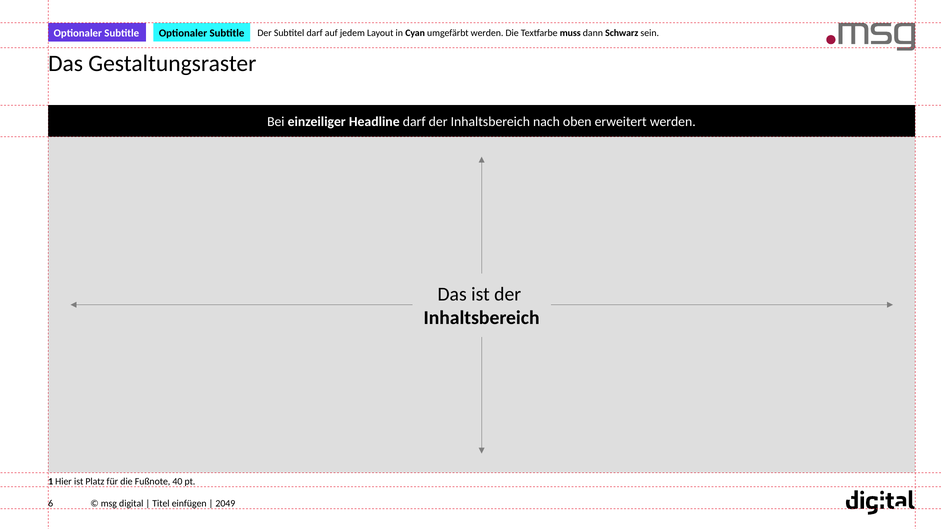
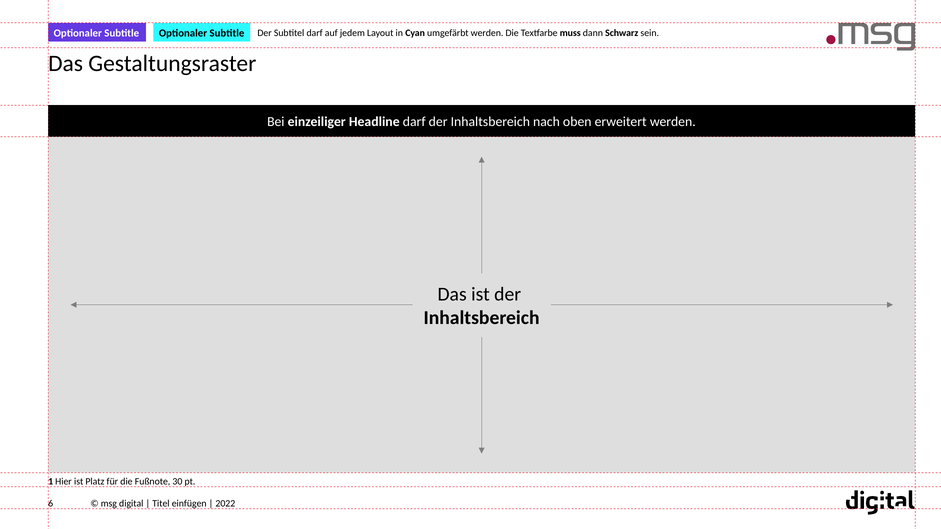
40: 40 -> 30
2049: 2049 -> 2022
